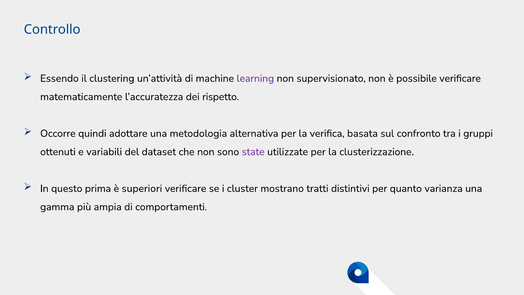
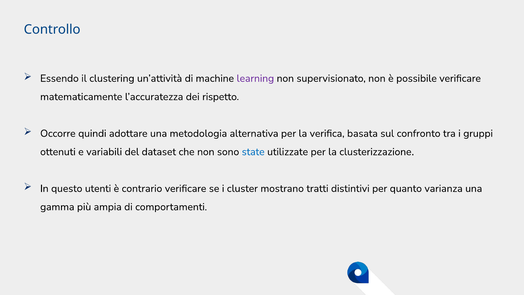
state colour: purple -> blue
prima: prima -> utenti
superiori: superiori -> contrario
